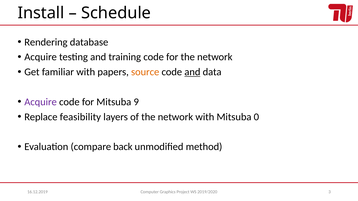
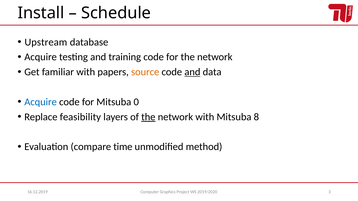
Rendering: Rendering -> Upstream
Acquire at (41, 102) colour: purple -> blue
9: 9 -> 0
the at (148, 117) underline: none -> present
0: 0 -> 8
back: back -> time
